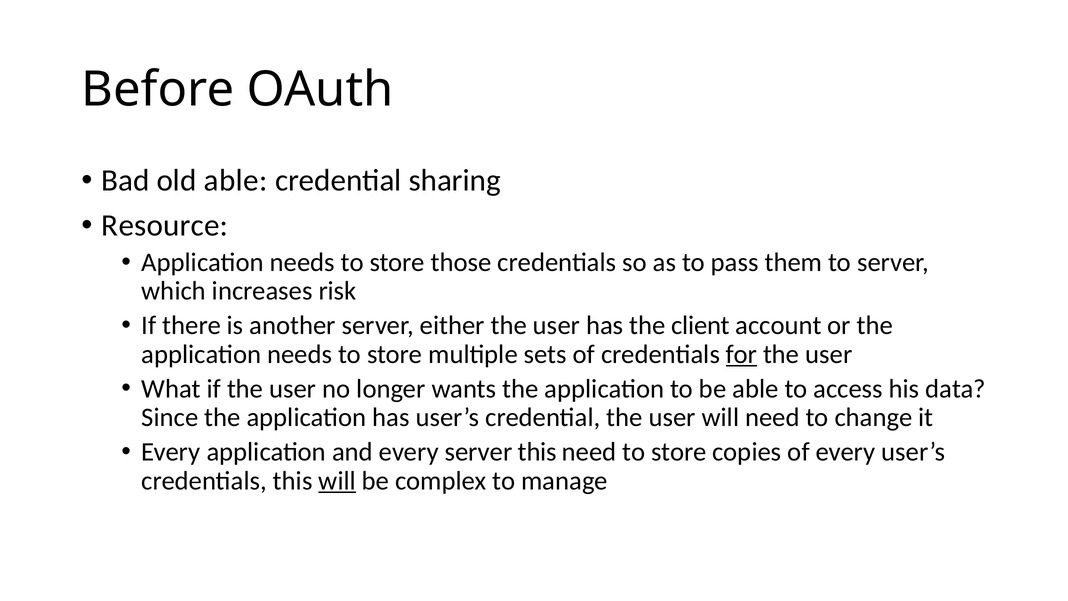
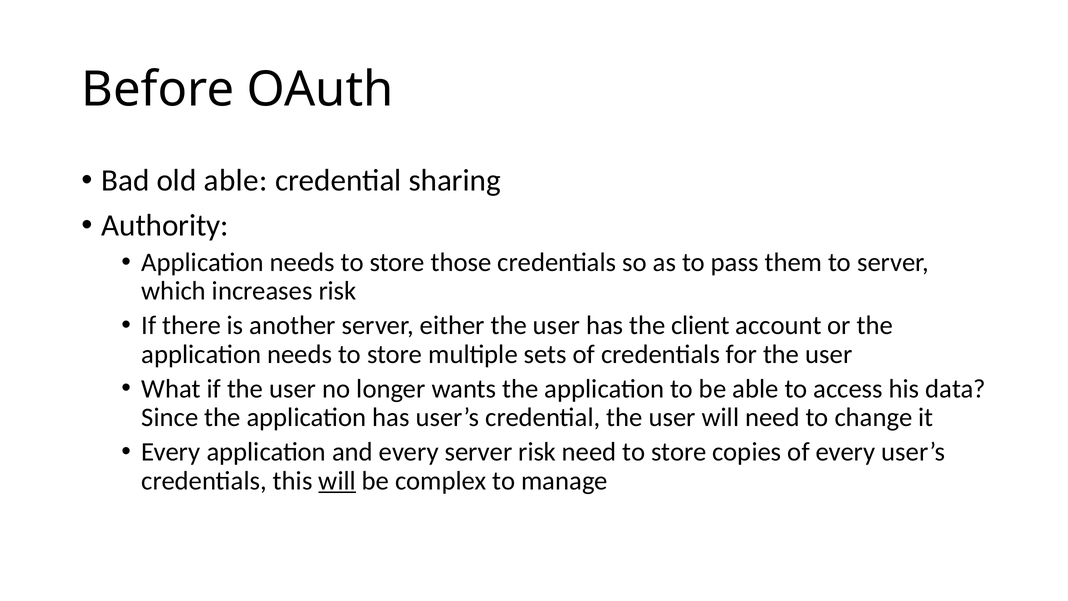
Resource: Resource -> Authority
for underline: present -> none
server this: this -> risk
